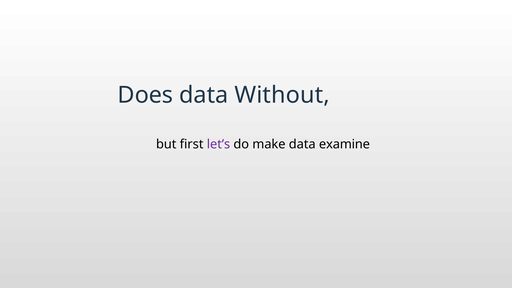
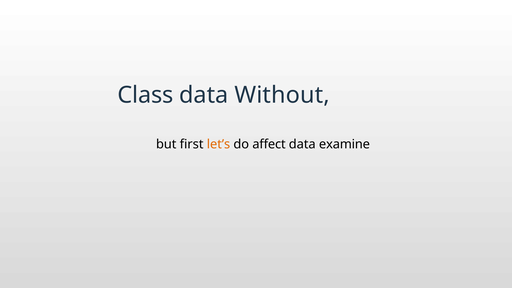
Does: Does -> Class
let’s colour: purple -> orange
make: make -> affect
